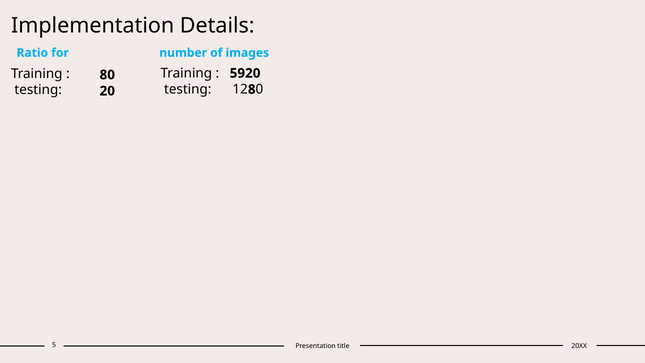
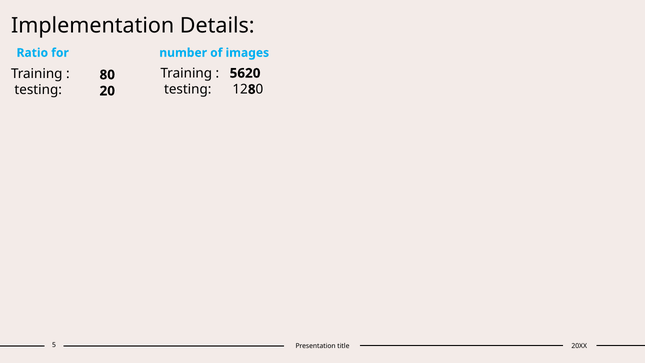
5920: 5920 -> 5620
